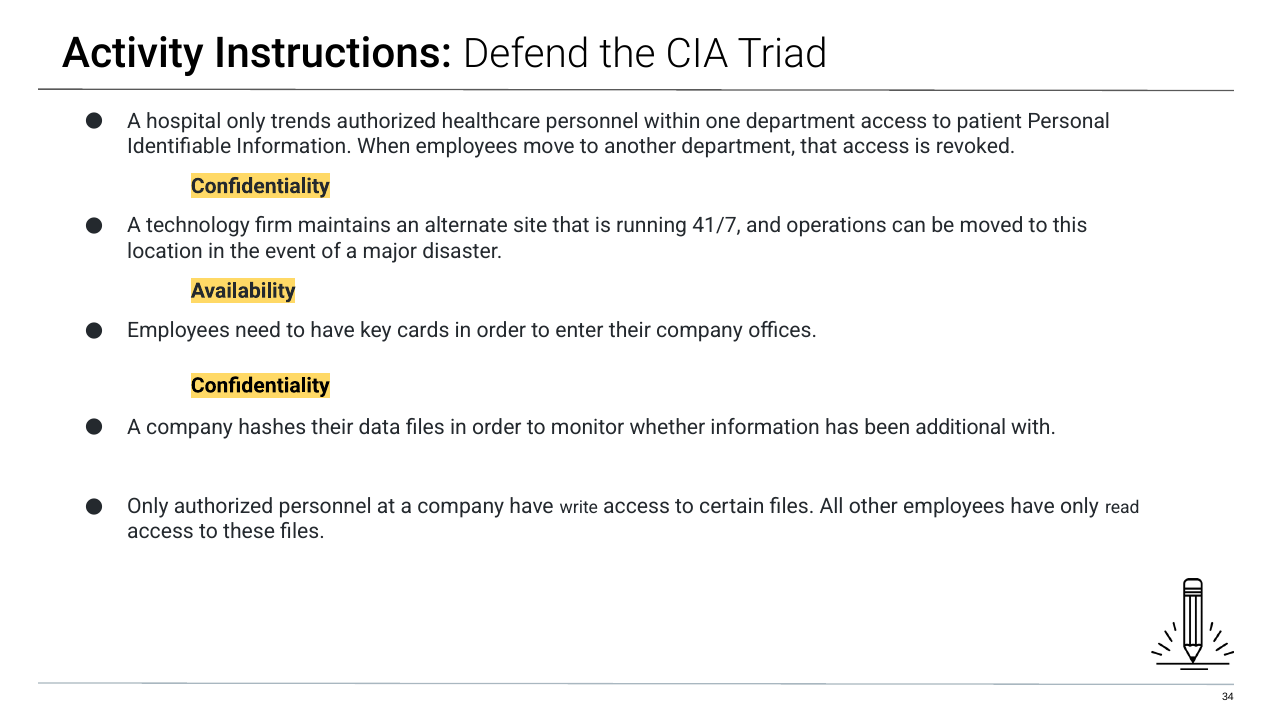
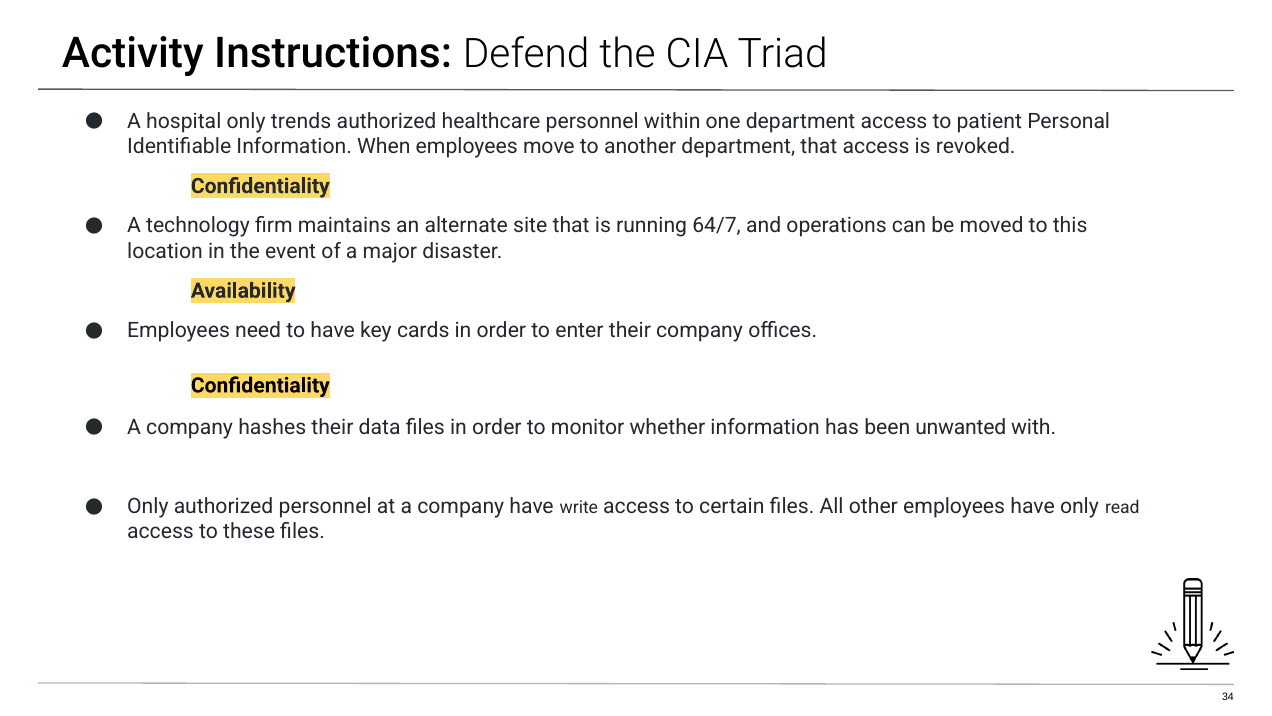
41/7: 41/7 -> 64/7
additional: additional -> unwanted
